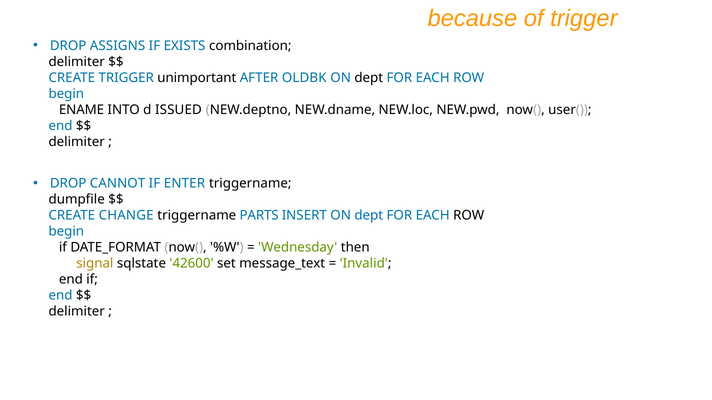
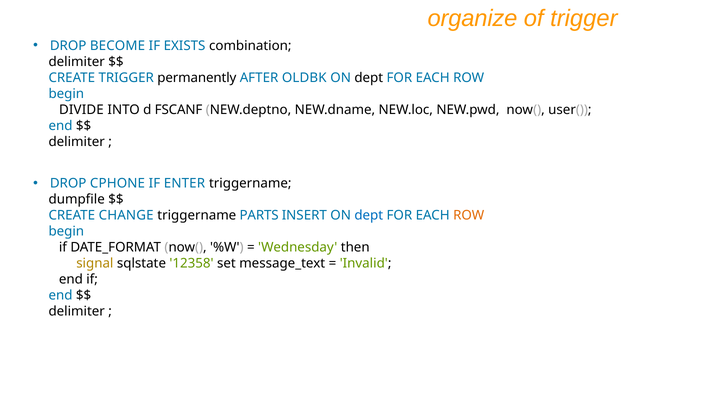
because: because -> organize
ASSIGNS: ASSIGNS -> BECOME
unimportant: unimportant -> permanently
ENAME: ENAME -> DIVIDE
ISSUED: ISSUED -> FSCANF
CANNOT: CANNOT -> CPHONE
ROW at (469, 216) colour: black -> orange
42600: 42600 -> 12358
